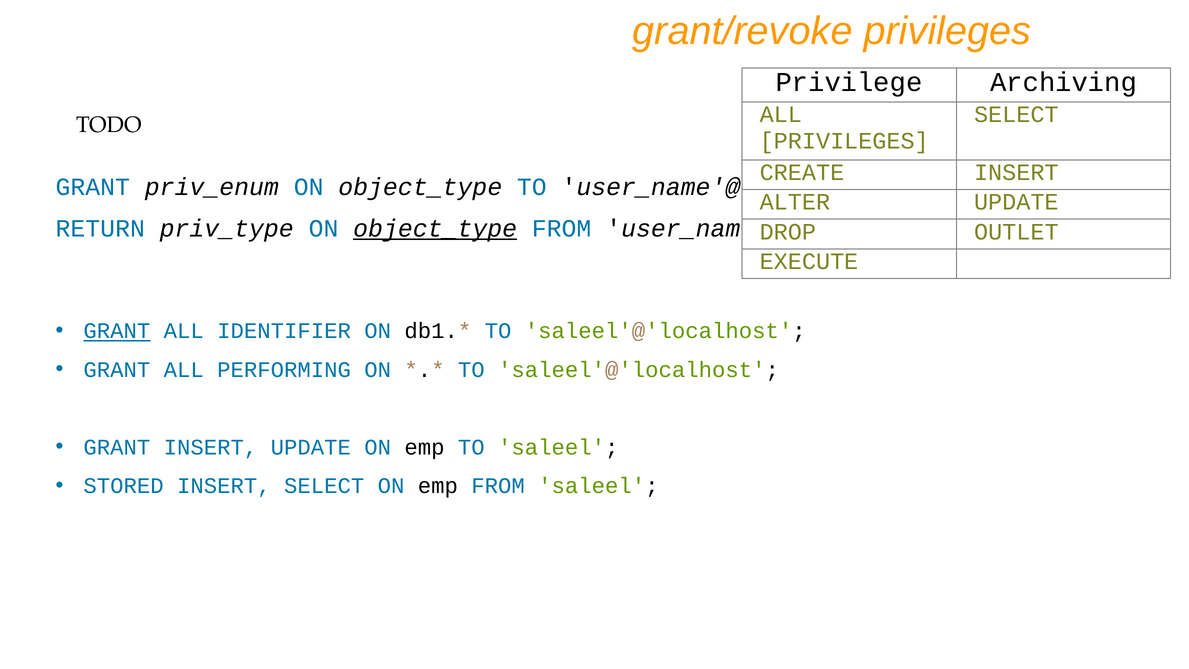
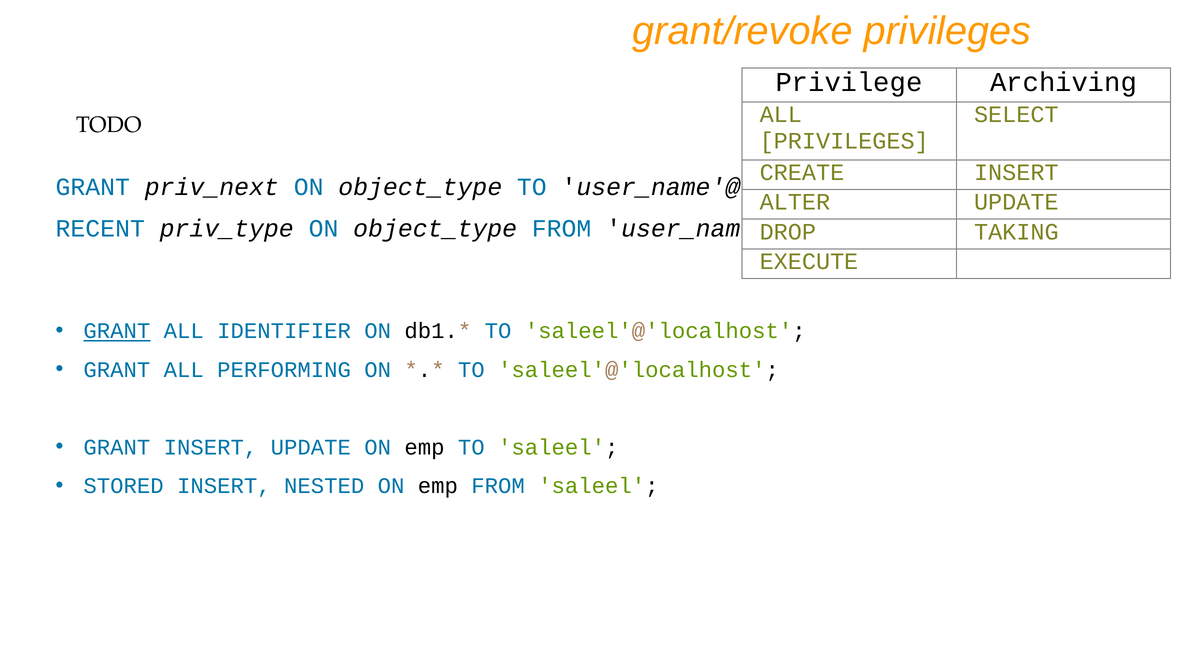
priv_enum: priv_enum -> priv_next
RETURN: RETURN -> RECENT
object_type at (435, 228) underline: present -> none
OUTLET: OUTLET -> TAKING
INSERT SELECT: SELECT -> NESTED
